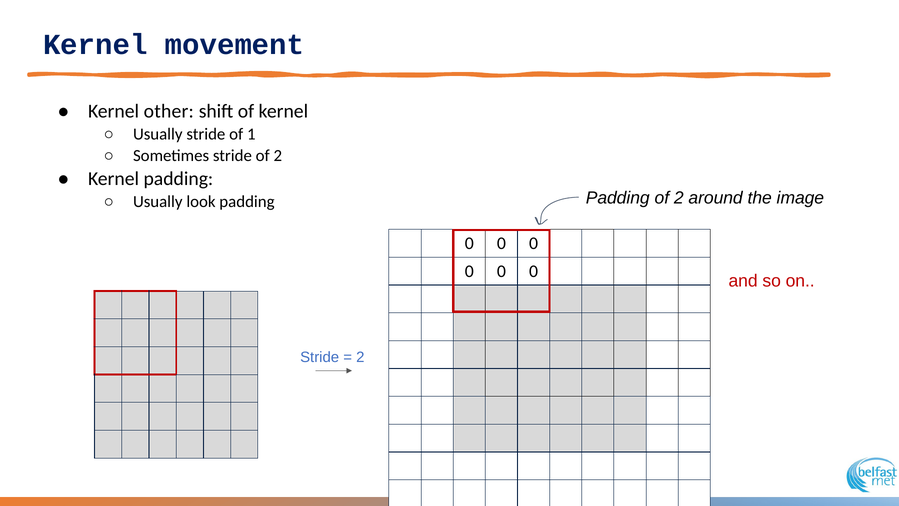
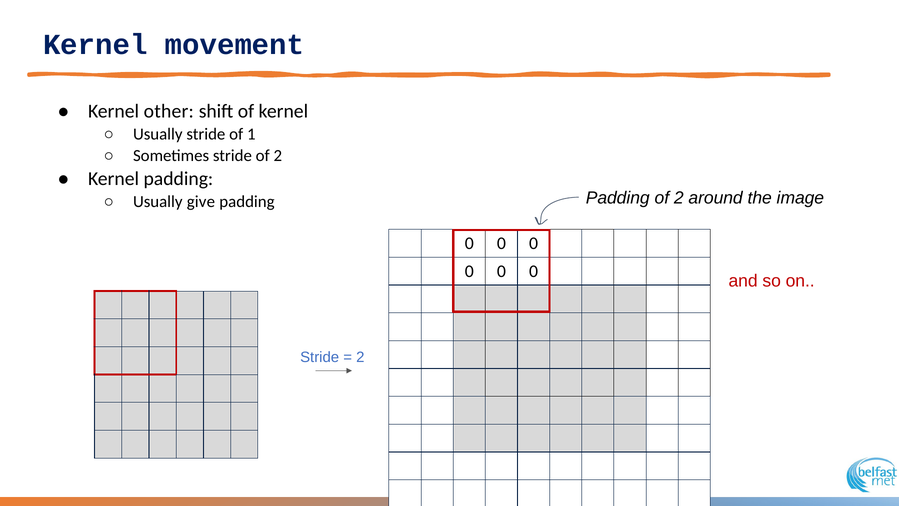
look: look -> give
